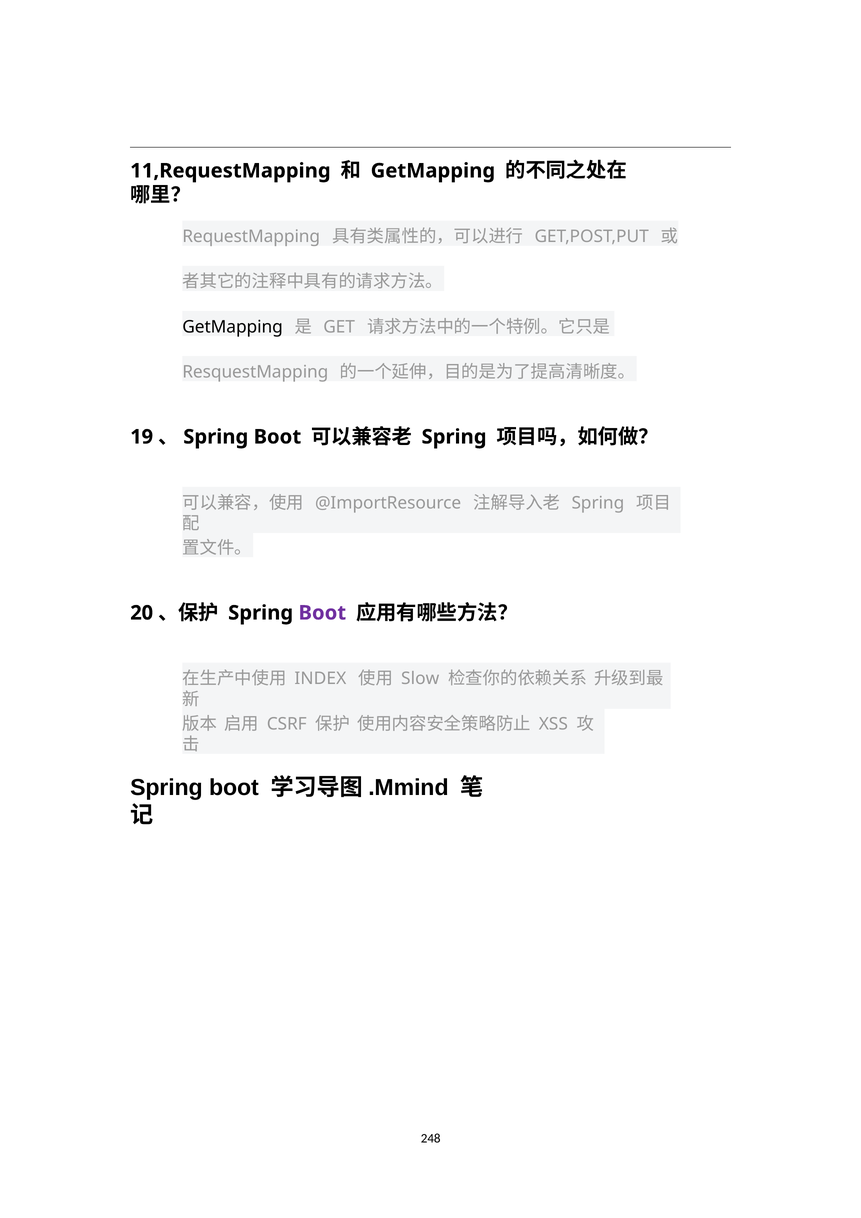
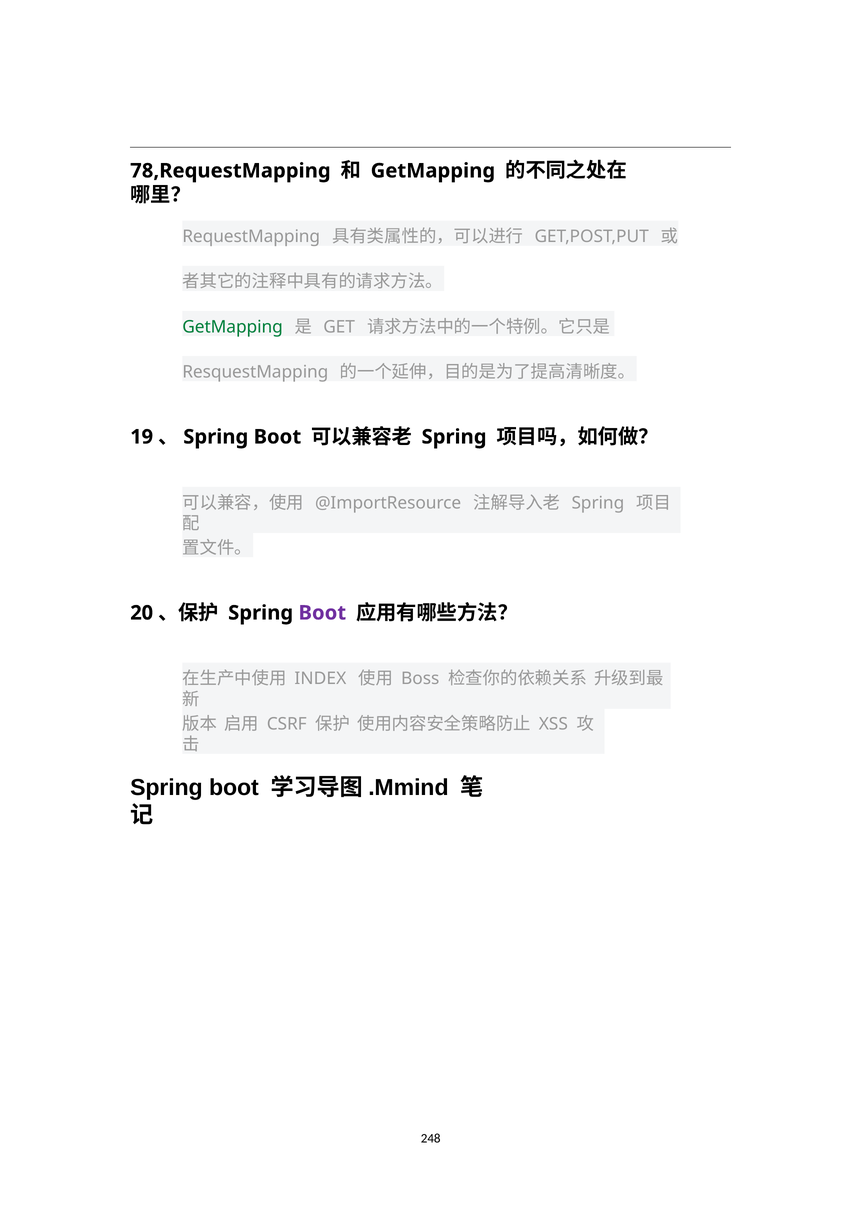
11,RequestMapping: 11,RequestMapping -> 78,RequestMapping
GetMapping at (233, 327) colour: black -> green
Slow: Slow -> Boss
